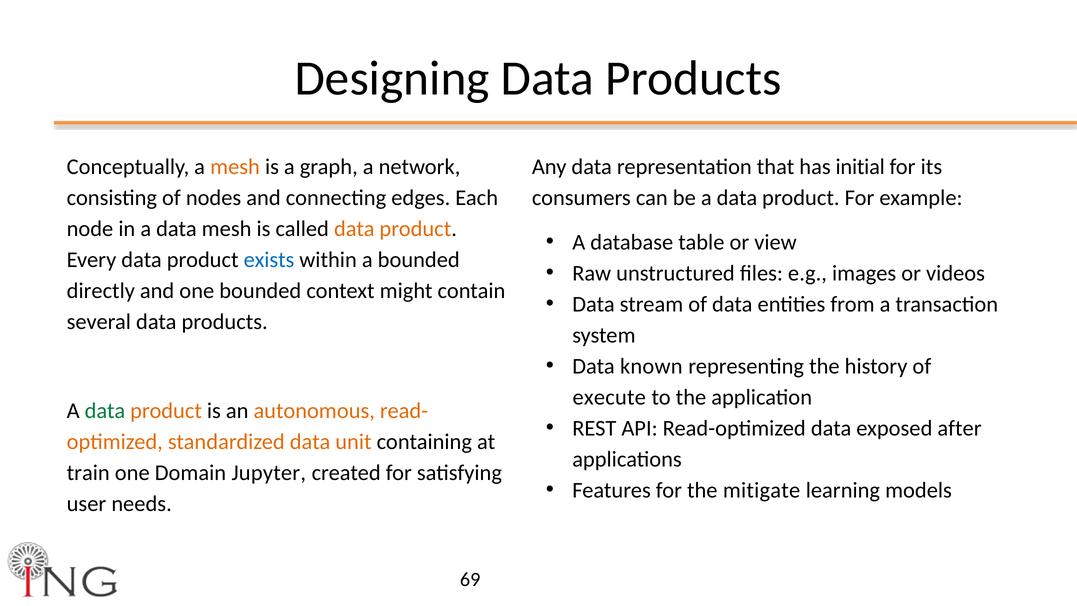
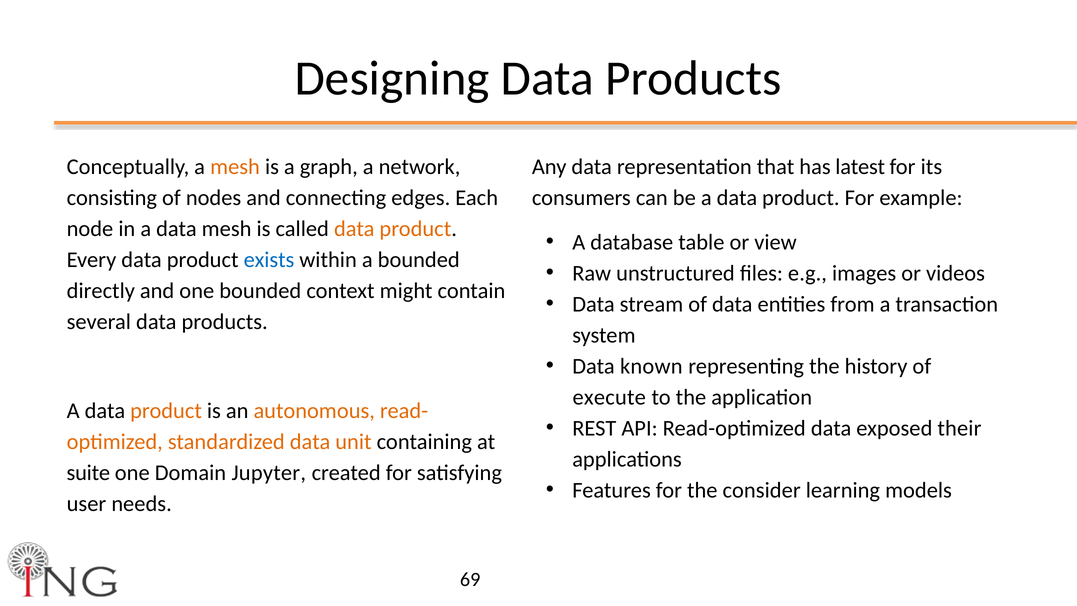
initial: initial -> latest
data at (105, 411) colour: green -> black
after: after -> their
train: train -> suite
mitigate: mitigate -> consider
